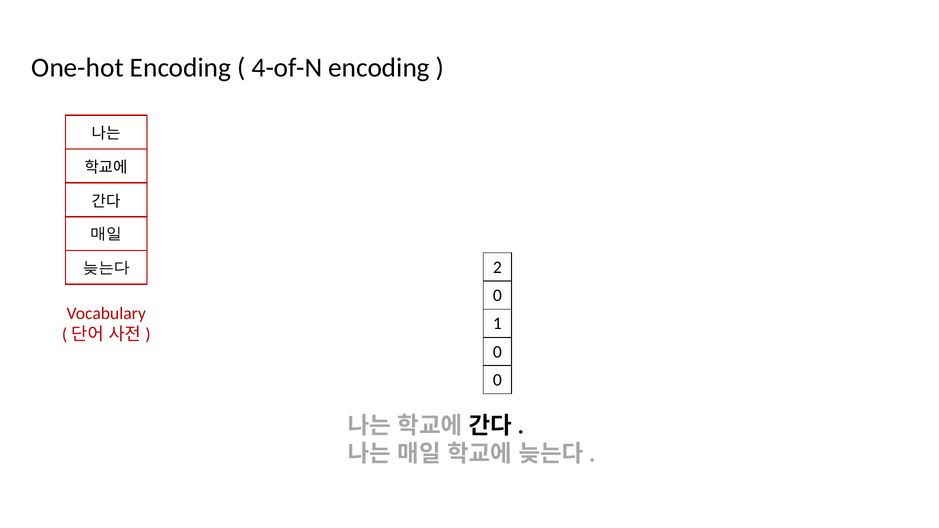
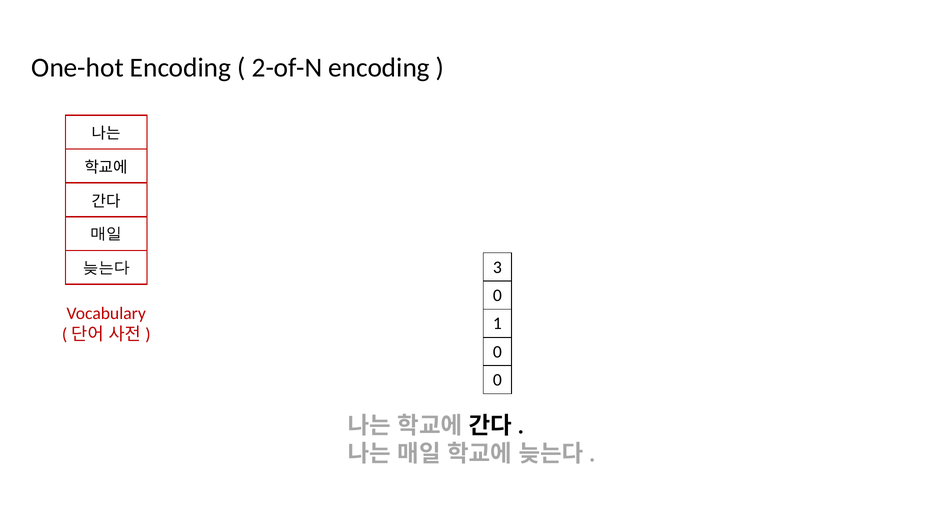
4-of-N: 4-of-N -> 2-of-N
2: 2 -> 3
